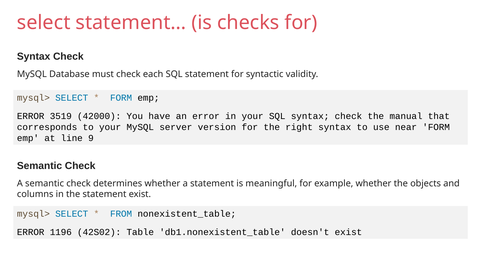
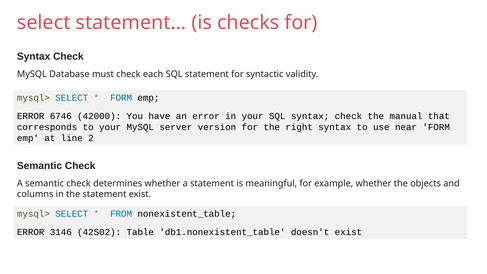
3519: 3519 -> 6746
9: 9 -> 2
1196: 1196 -> 3146
